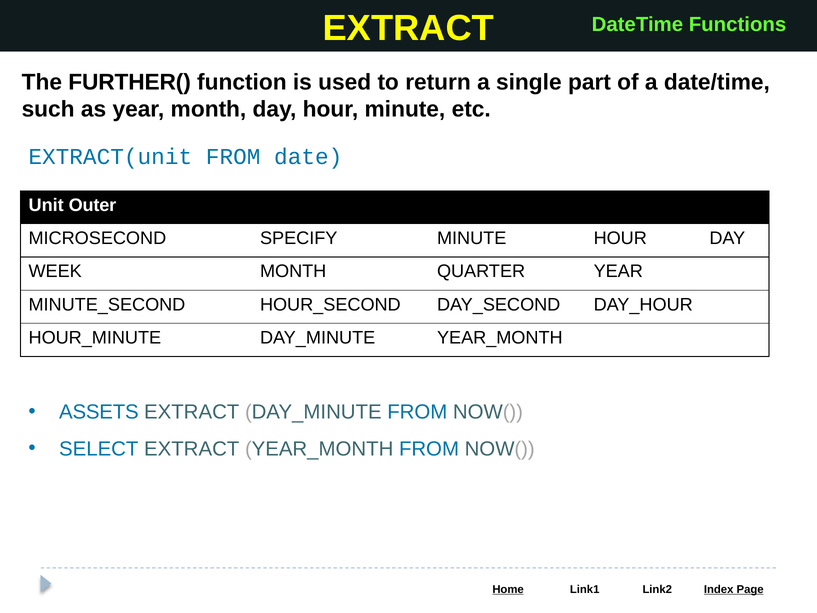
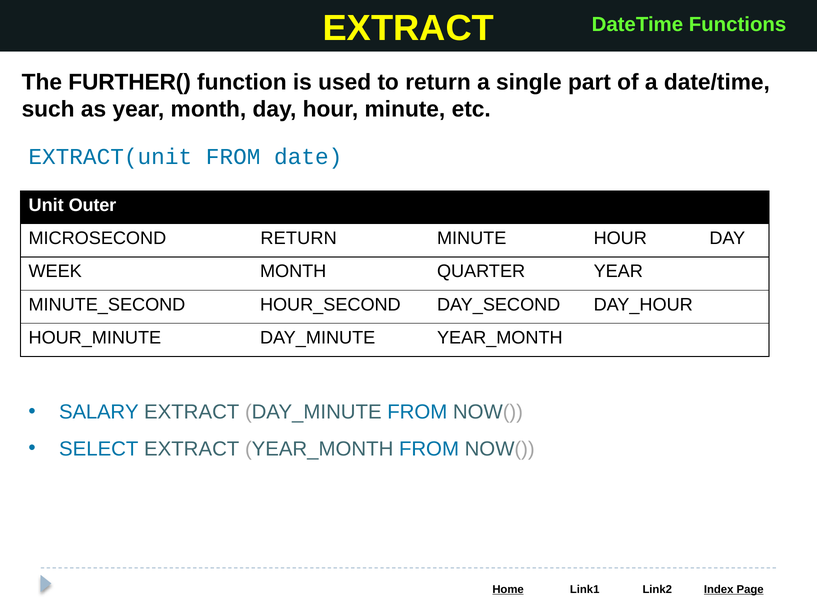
MICROSECOND SPECIFY: SPECIFY -> RETURN
ASSETS: ASSETS -> SALARY
